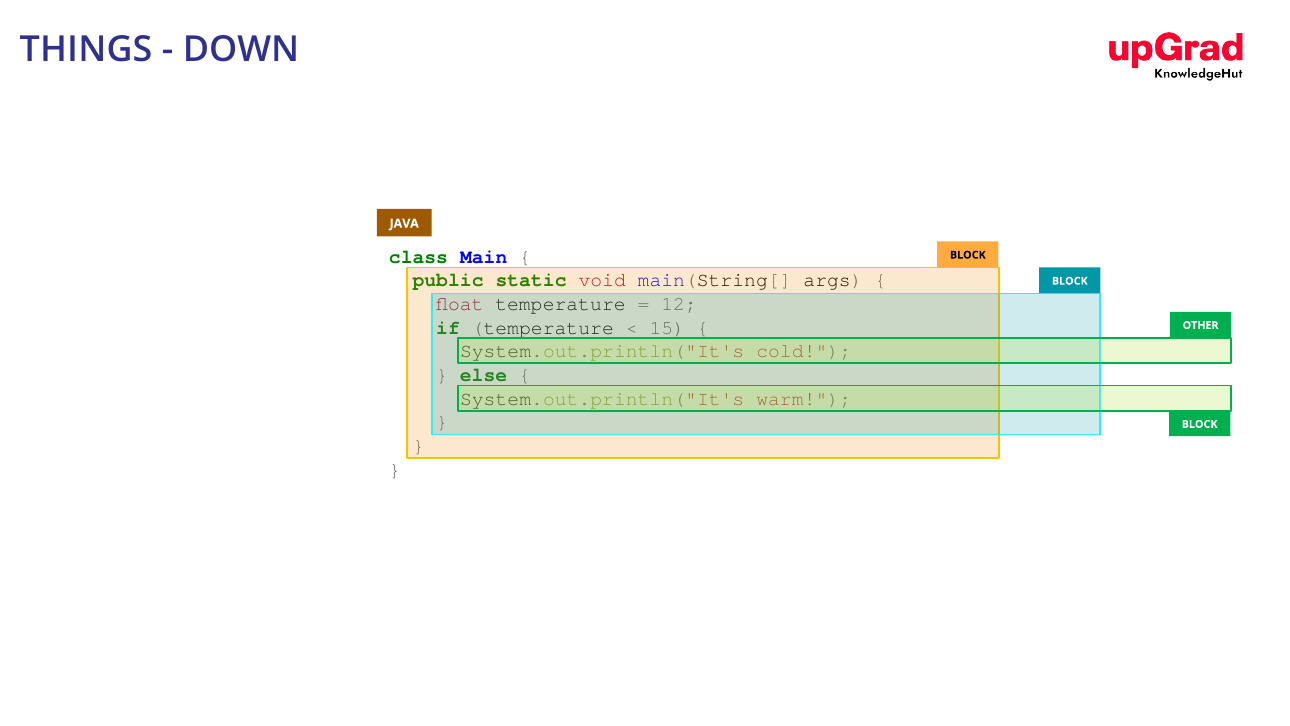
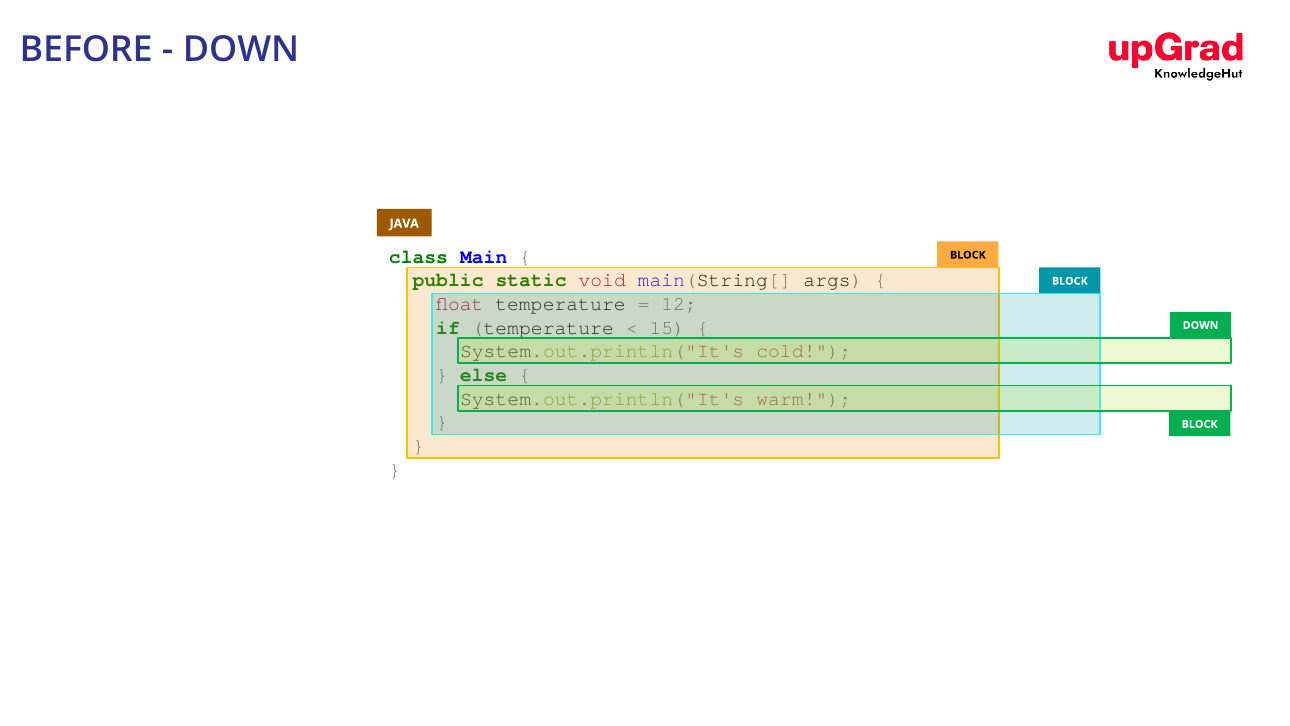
THINGS: THINGS -> BEFORE
OTHER at (1201, 325): OTHER -> DOWN
